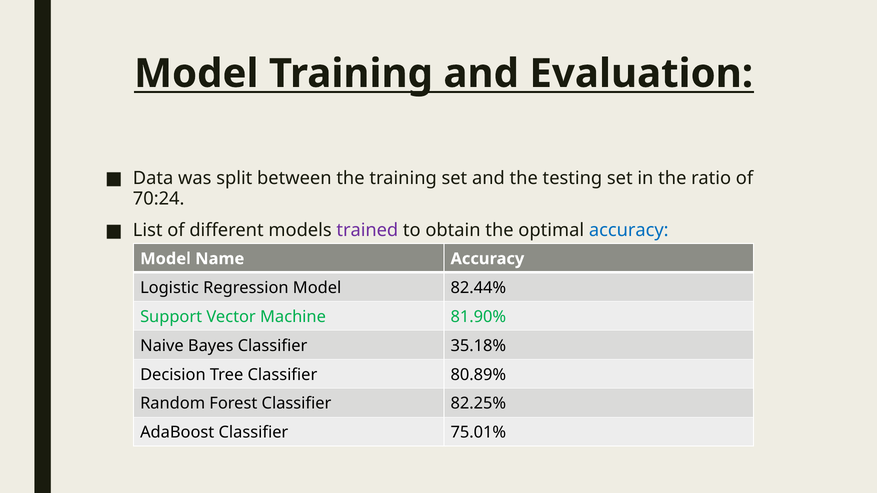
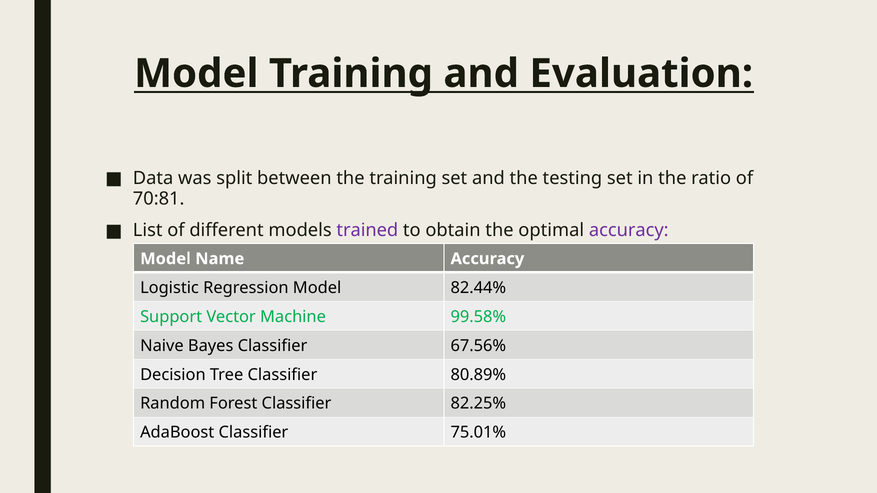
70:24: 70:24 -> 70:81
accuracy at (629, 230) colour: blue -> purple
81.90%: 81.90% -> 99.58%
35.18%: 35.18% -> 67.56%
